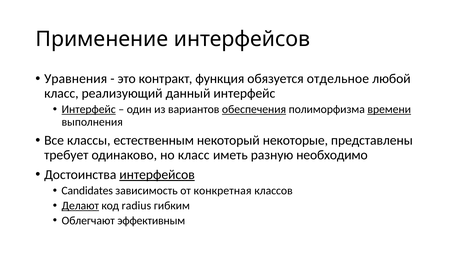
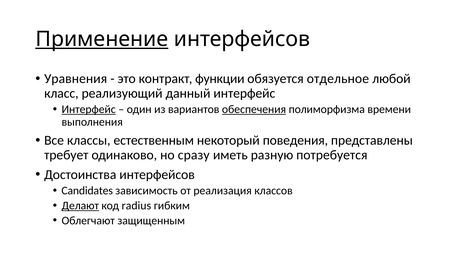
Применение underline: none -> present
функция: функция -> функции
времени underline: present -> none
некоторые: некоторые -> поведения
но класс: класс -> сразу
необходимо: необходимо -> потребуется
интерфейсов at (157, 174) underline: present -> none
конкретная: конкретная -> реализация
эффективным: эффективным -> защищенным
